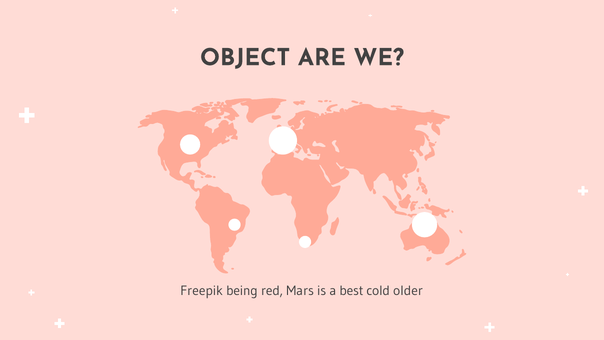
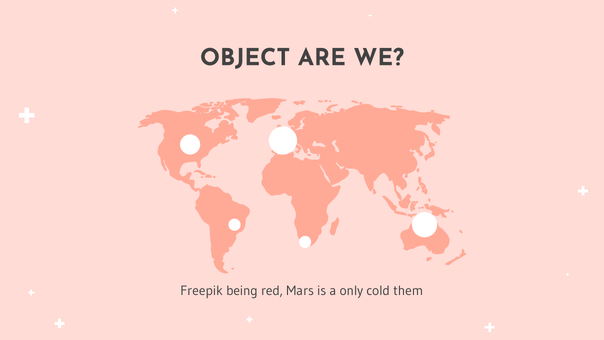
best: best -> only
older: older -> them
